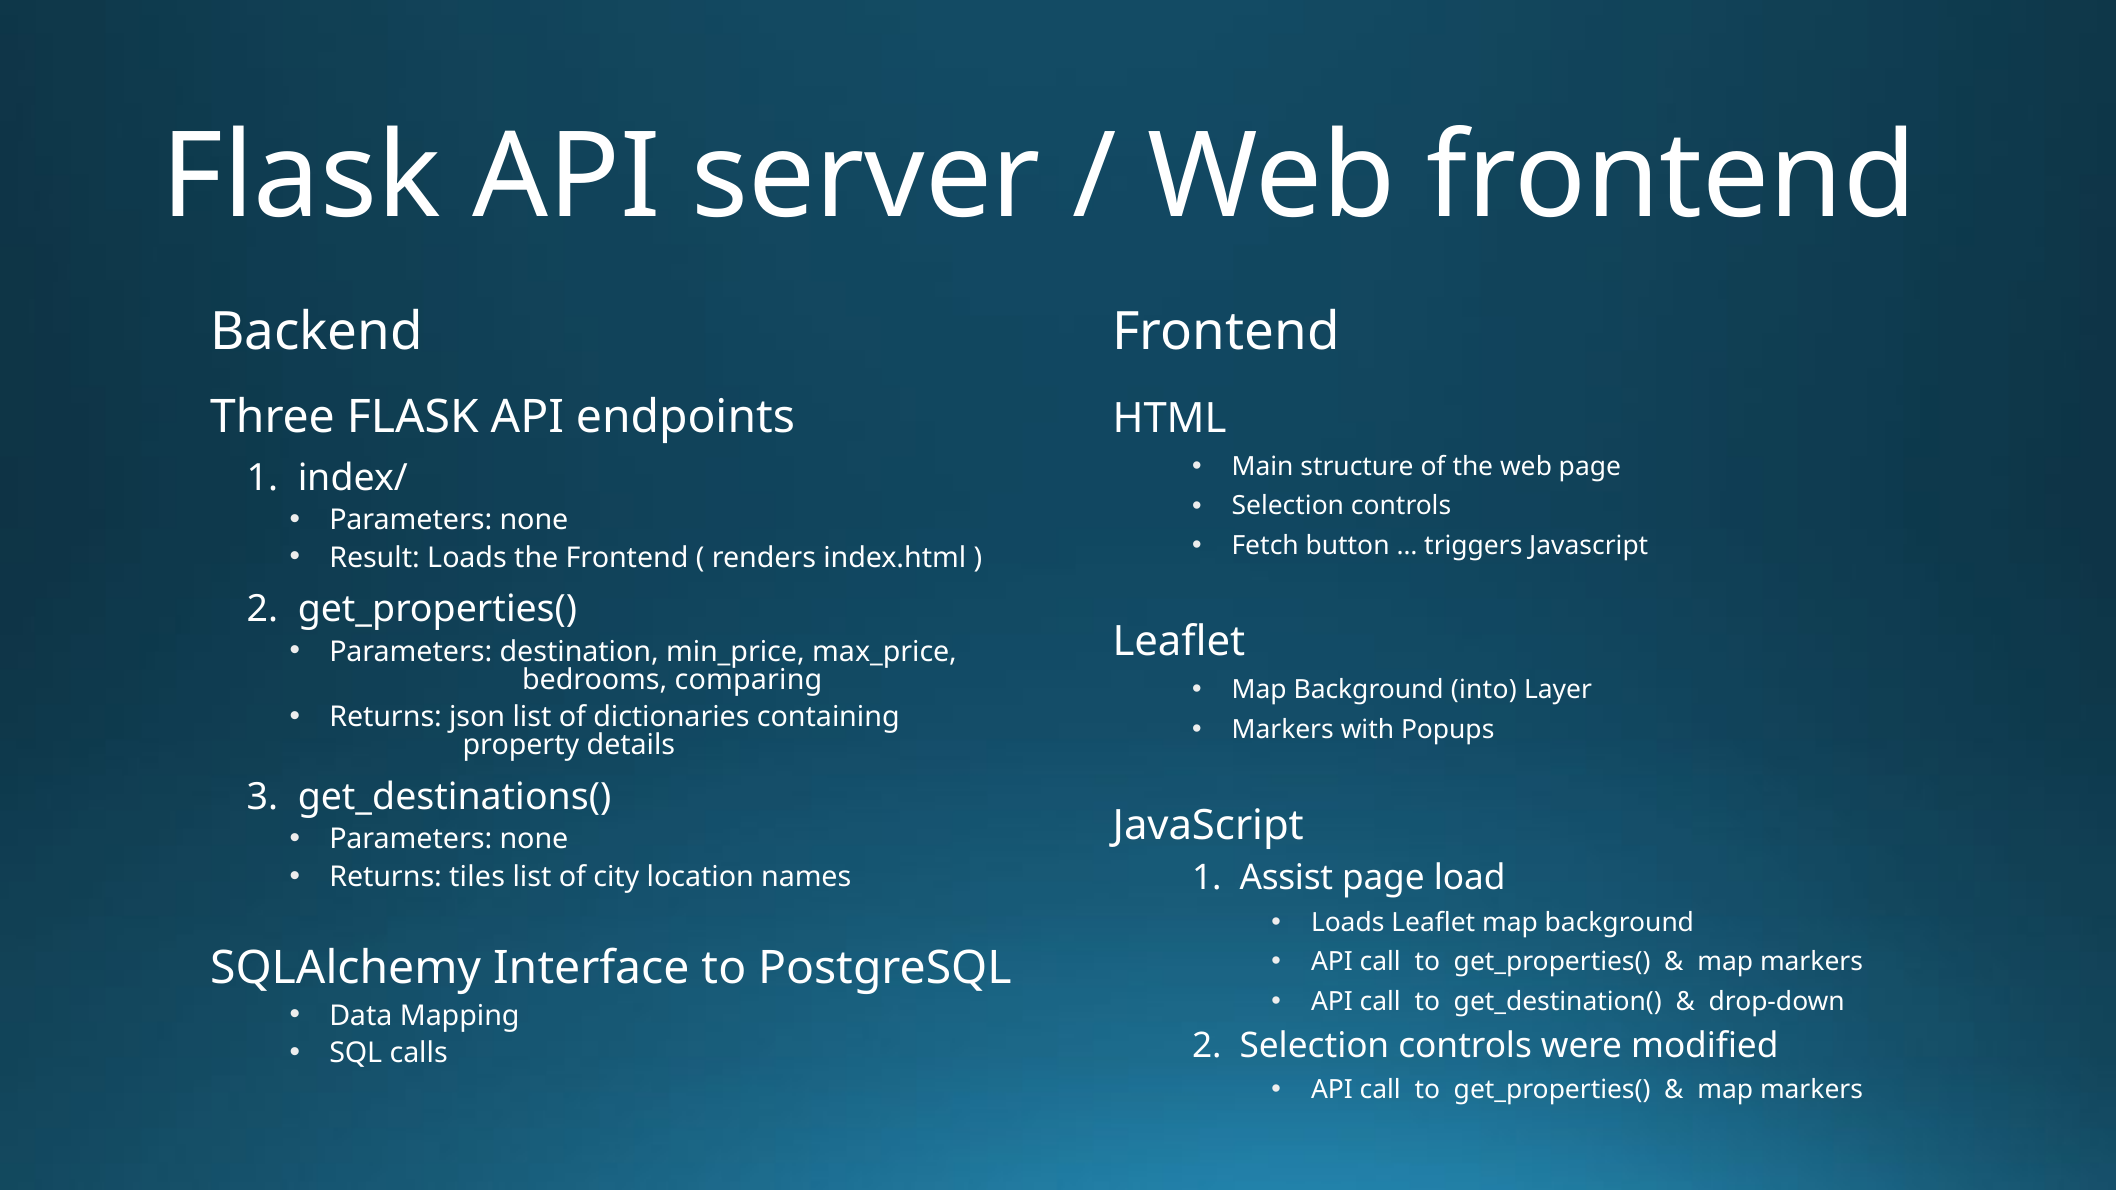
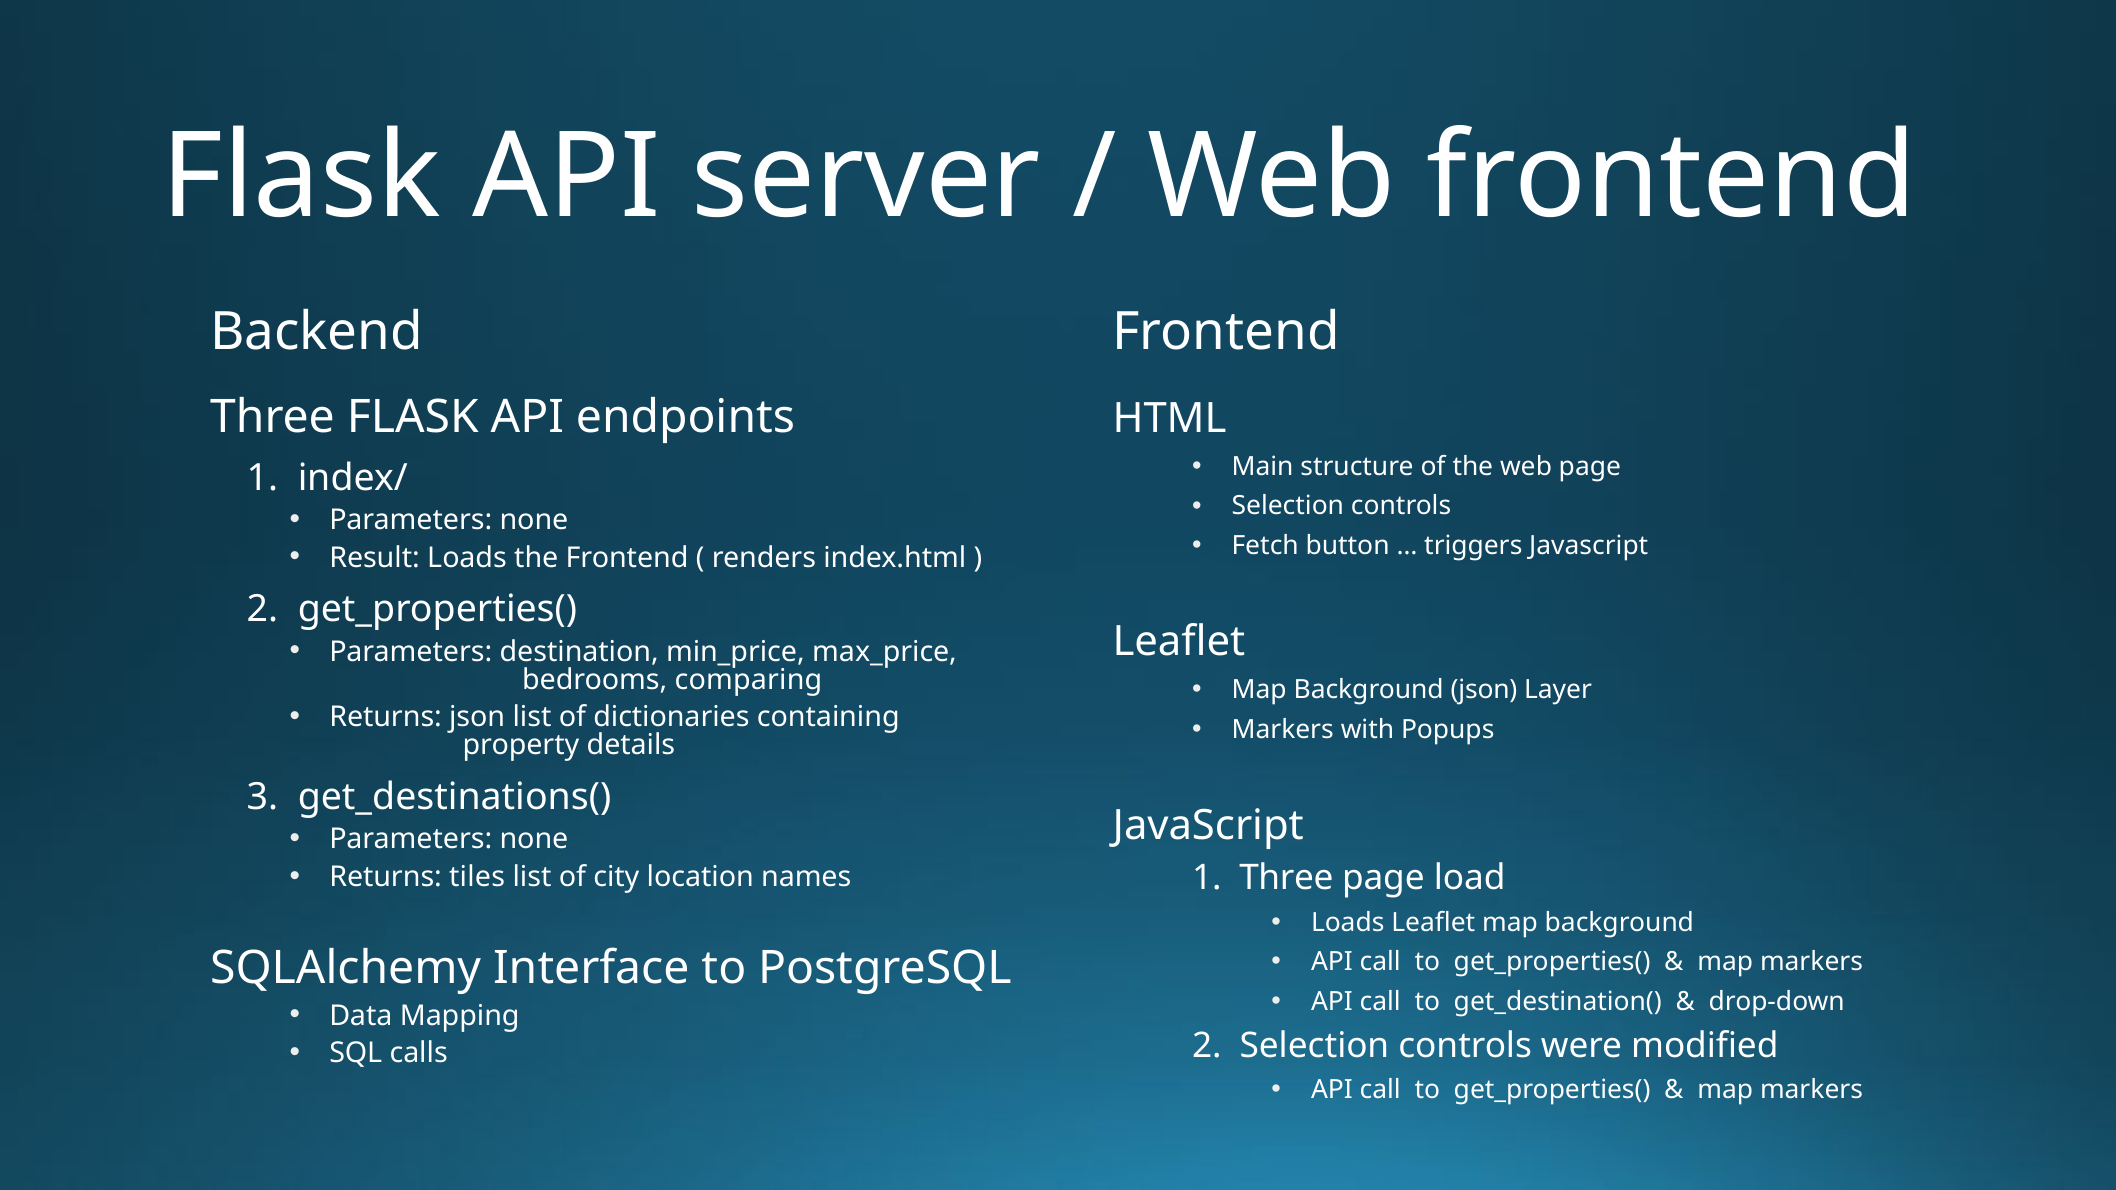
Background into: into -> json
1 Assist: Assist -> Three
